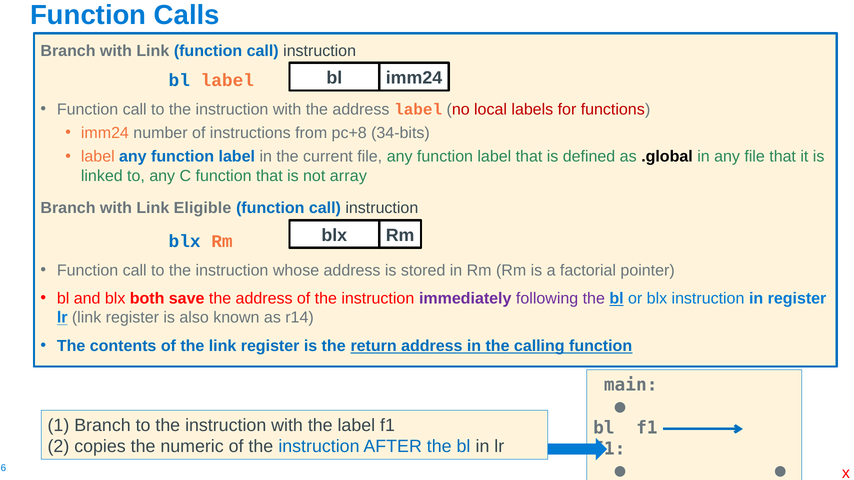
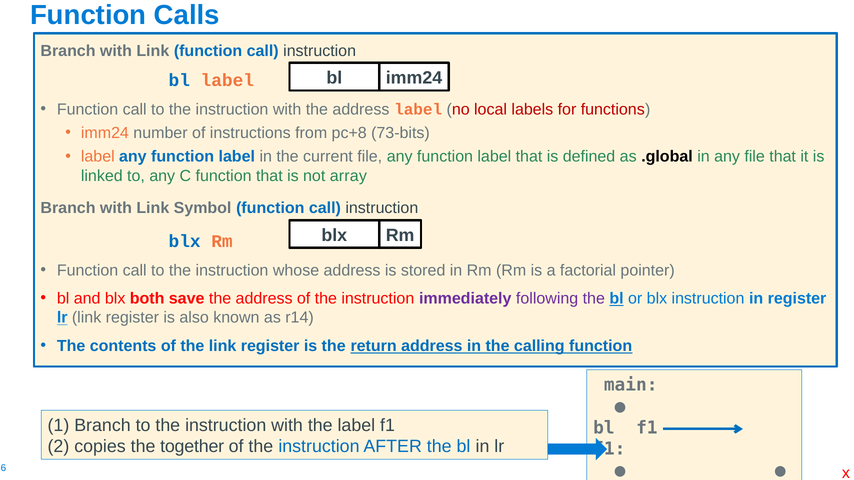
34-bits: 34-bits -> 73-bits
Eligible: Eligible -> Symbol
numeric: numeric -> together
